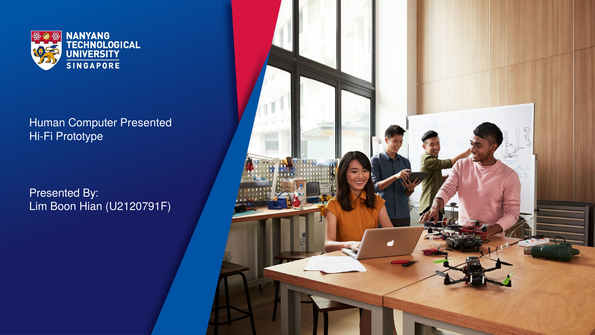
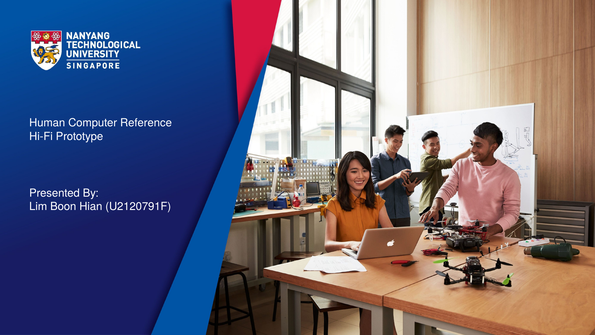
Computer Presented: Presented -> Reference
